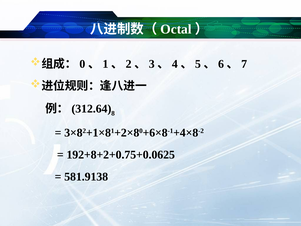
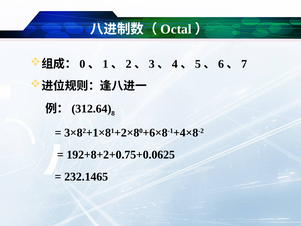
581.9138: 581.9138 -> 232.1465
